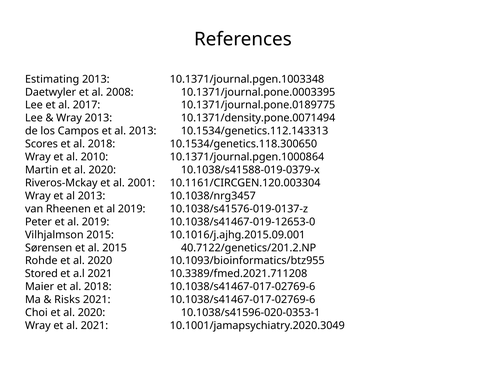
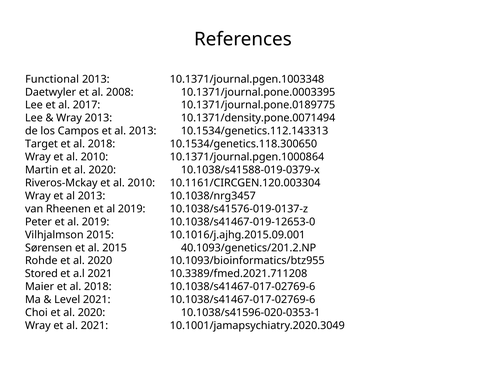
Estimating: Estimating -> Functional
Scores: Scores -> Target
Riveros-Mckay et al 2001: 2001 -> 2010
40.7122/genetics/201.2.NP: 40.7122/genetics/201.2.NP -> 40.1093/genetics/201.2.NP
Risks: Risks -> Level
